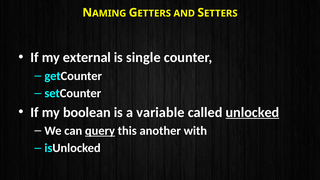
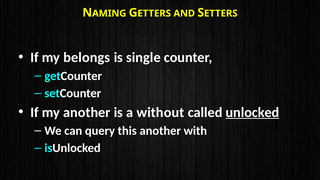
external: external -> belongs
my boolean: boolean -> another
variable: variable -> without
query underline: present -> none
